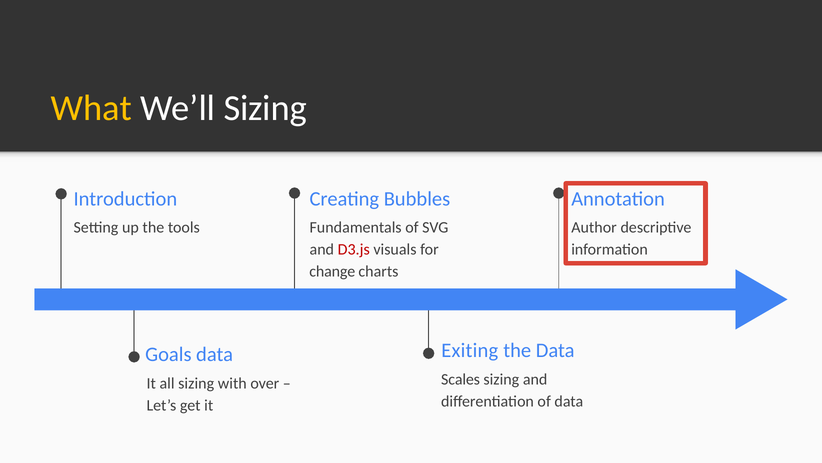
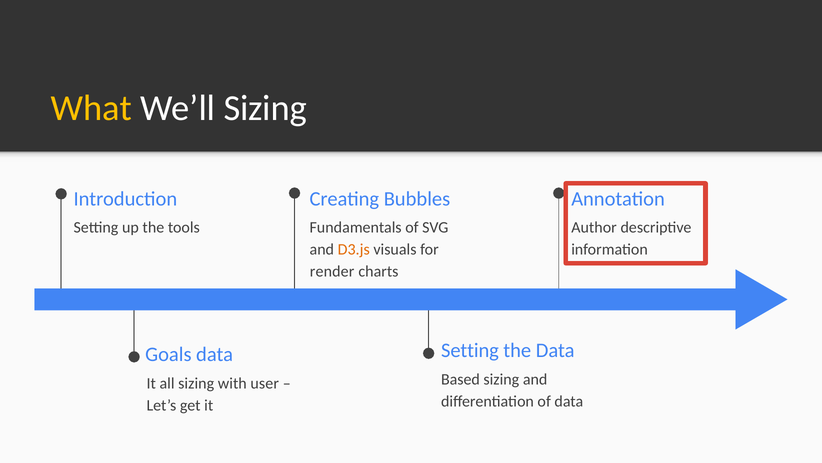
D3.js colour: red -> orange
change: change -> render
Exiting at (470, 350): Exiting -> Setting
Scales: Scales -> Based
over: over -> user
